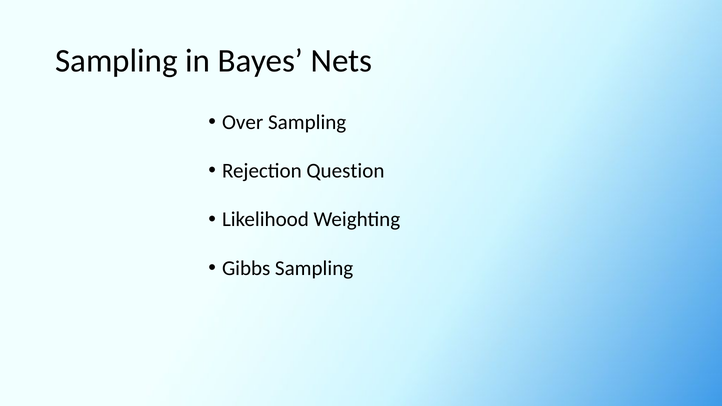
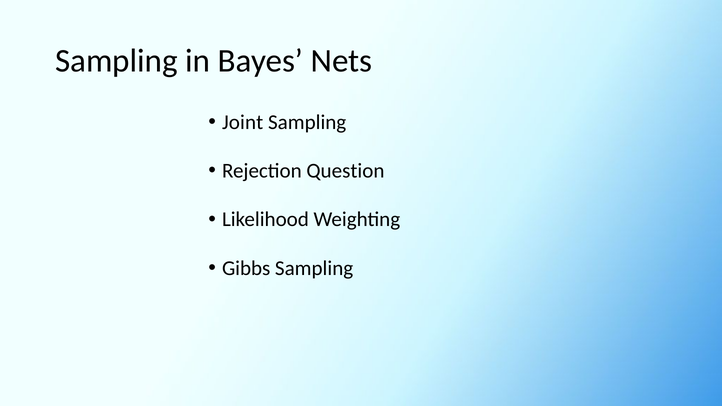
Over: Over -> Joint
